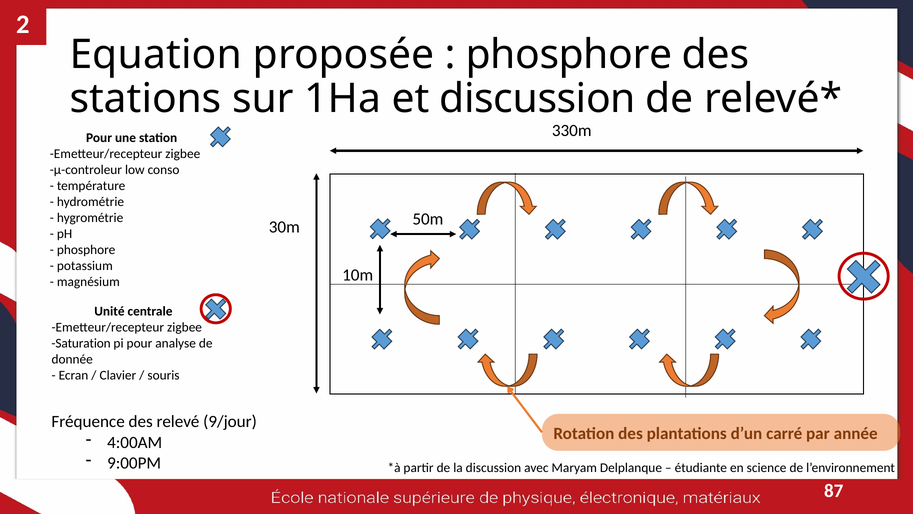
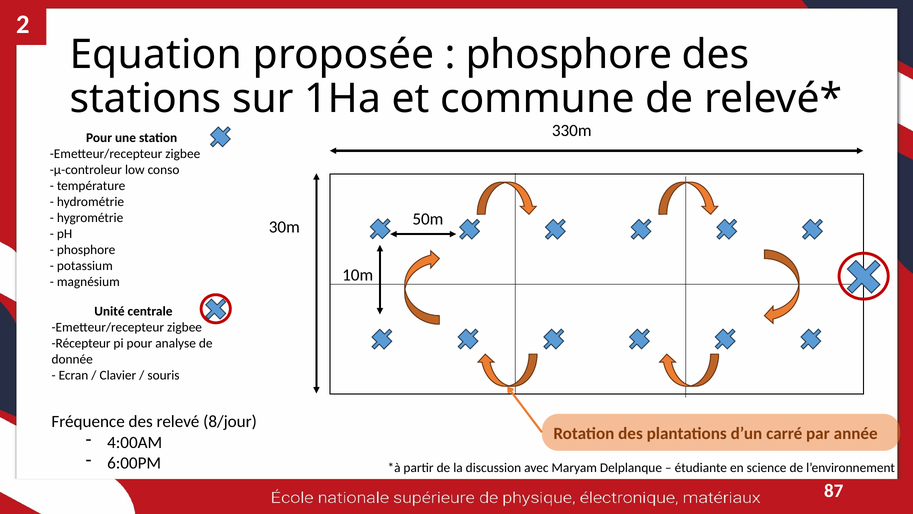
et discussion: discussion -> commune
Saturation: Saturation -> Récepteur
9/jour: 9/jour -> 8/jour
9:00PM: 9:00PM -> 6:00PM
